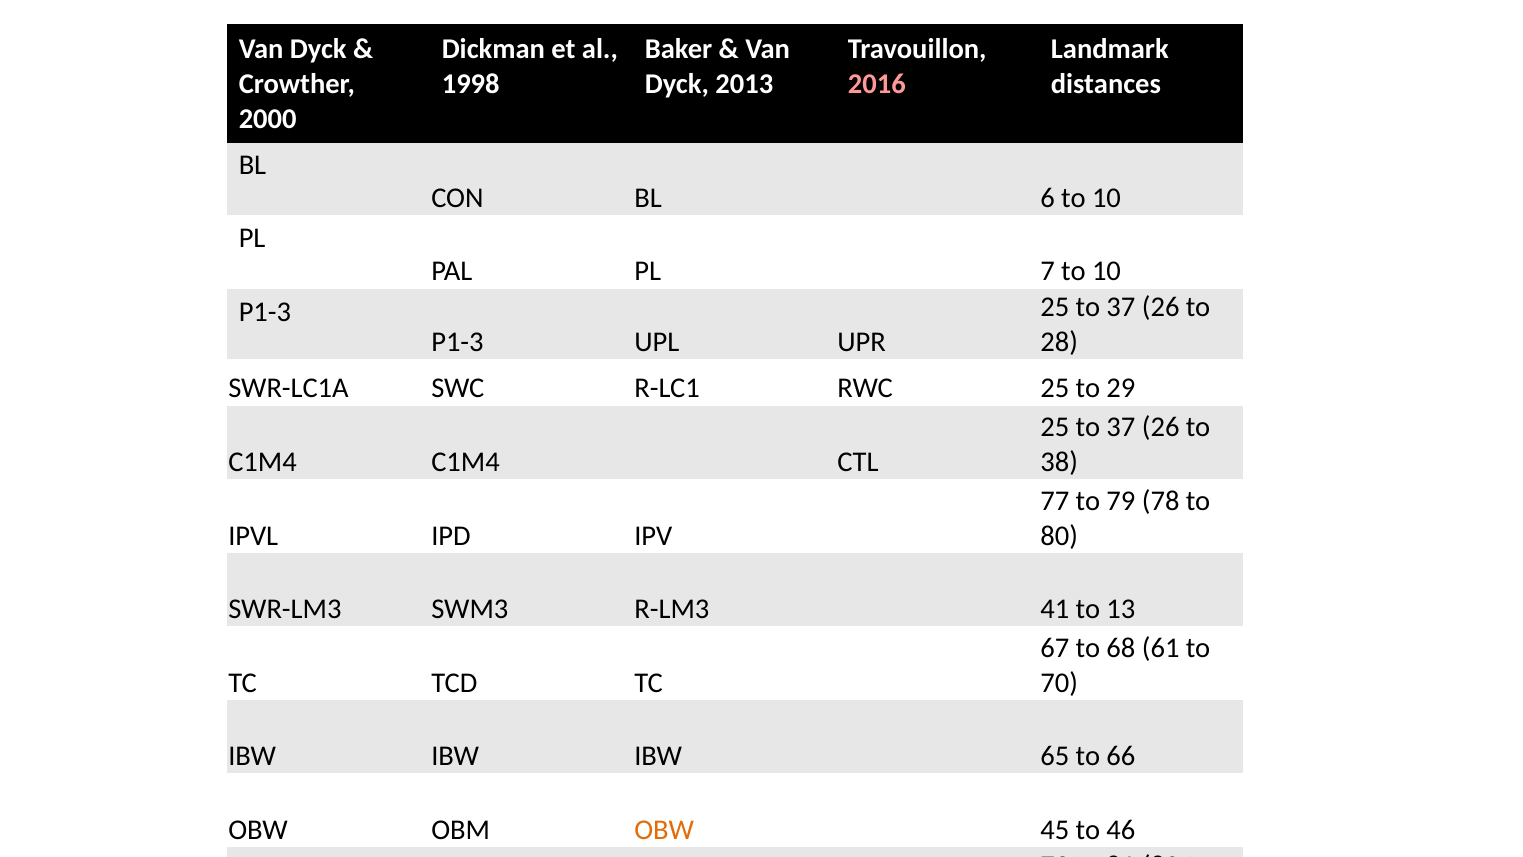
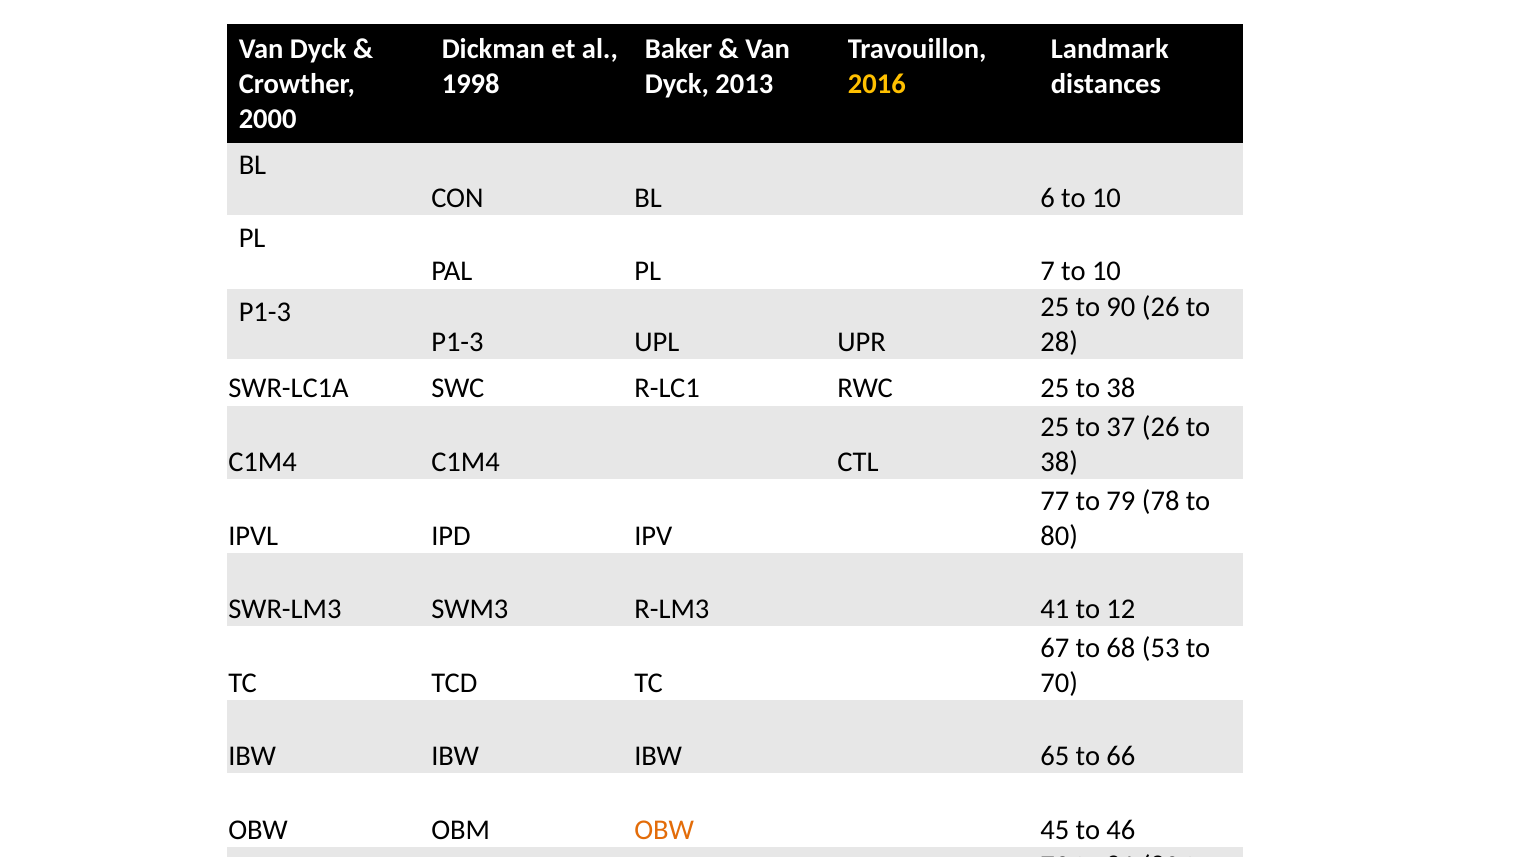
2016 colour: pink -> yellow
37 at (1121, 307): 37 -> 90
25 to 29: 29 -> 38
41 to 13: 13 -> 12
68 61: 61 -> 53
